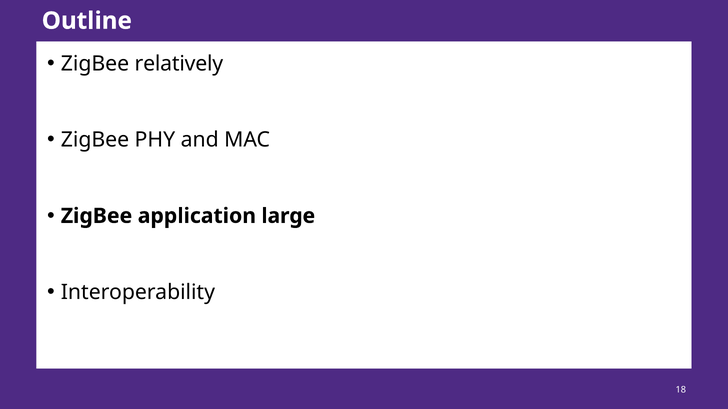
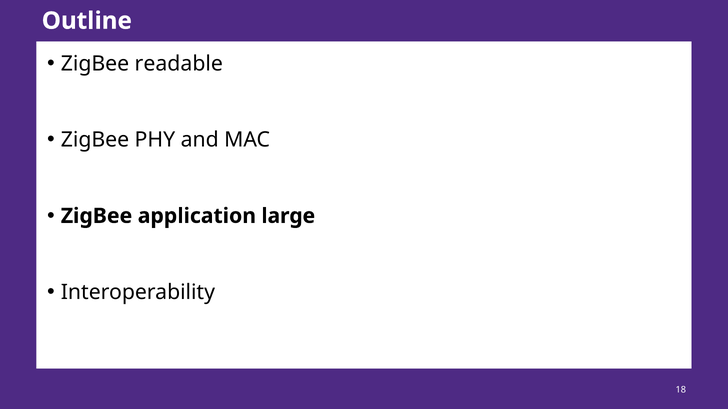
relatively: relatively -> readable
